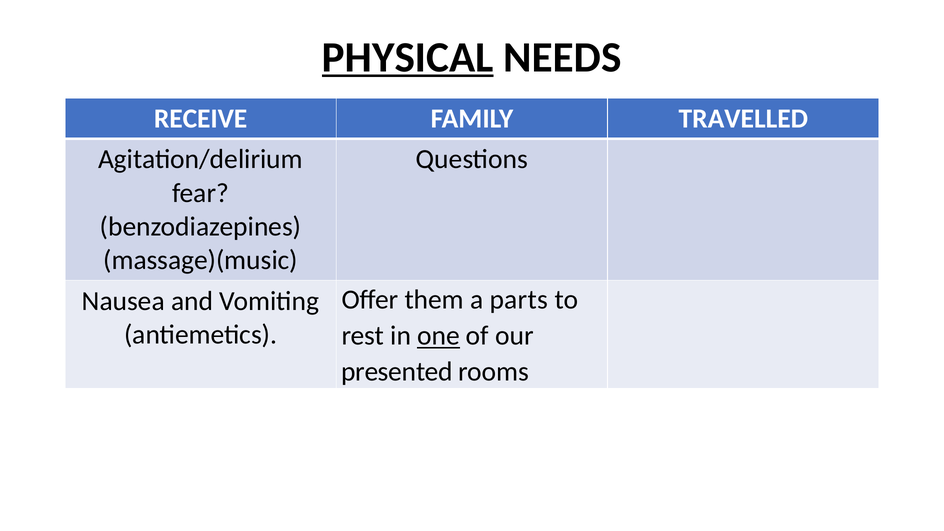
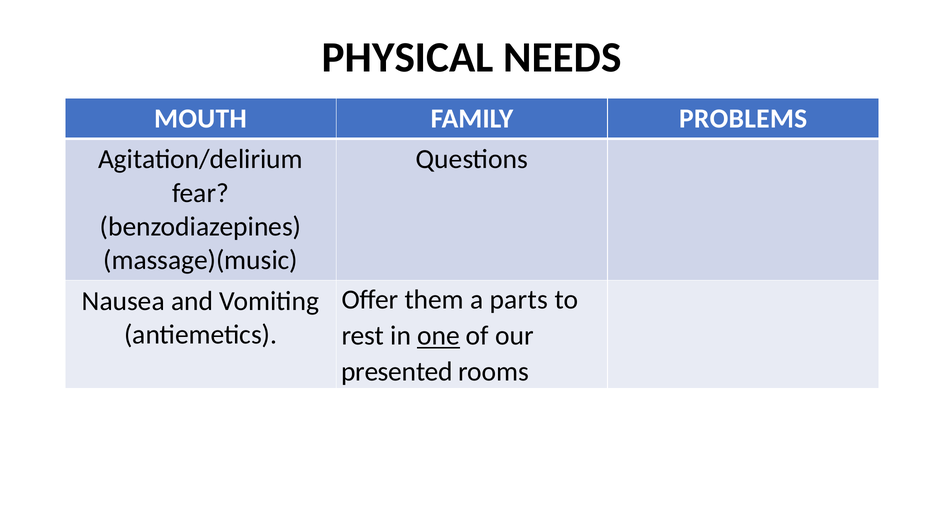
PHYSICAL underline: present -> none
RECEIVE: RECEIVE -> MOUTH
TRAVELLED: TRAVELLED -> PROBLEMS
